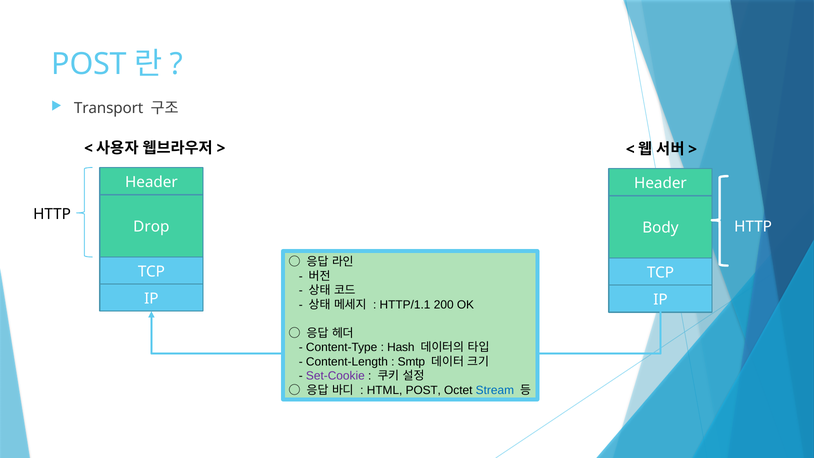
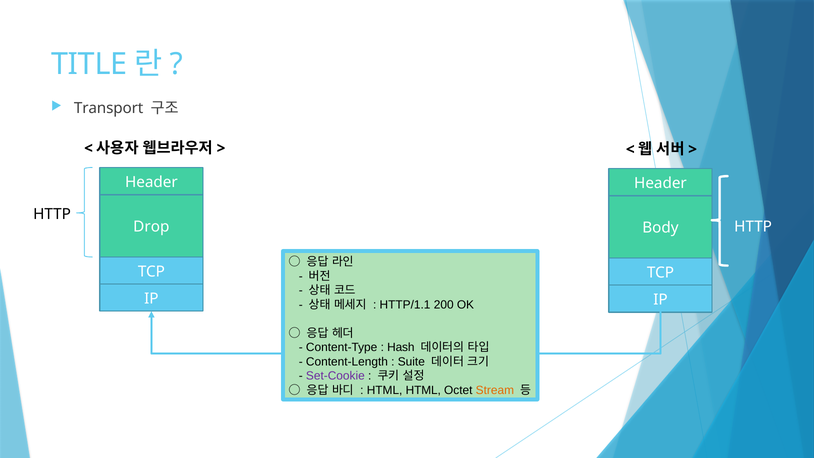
POST at (89, 64): POST -> TITLE
Smtp: Smtp -> Suite
HTML POST: POST -> HTML
Stream colour: blue -> orange
